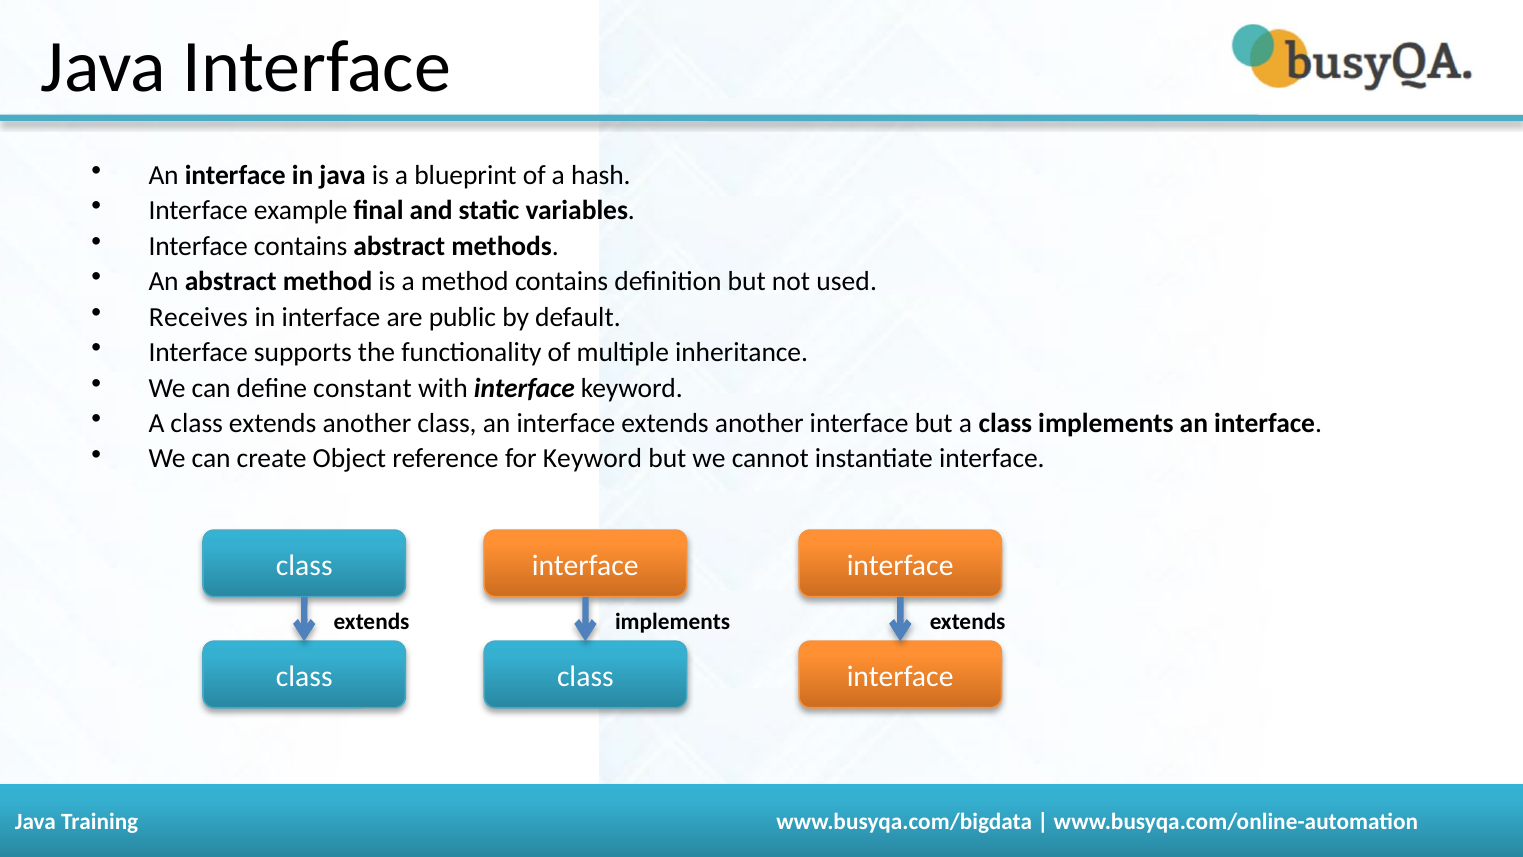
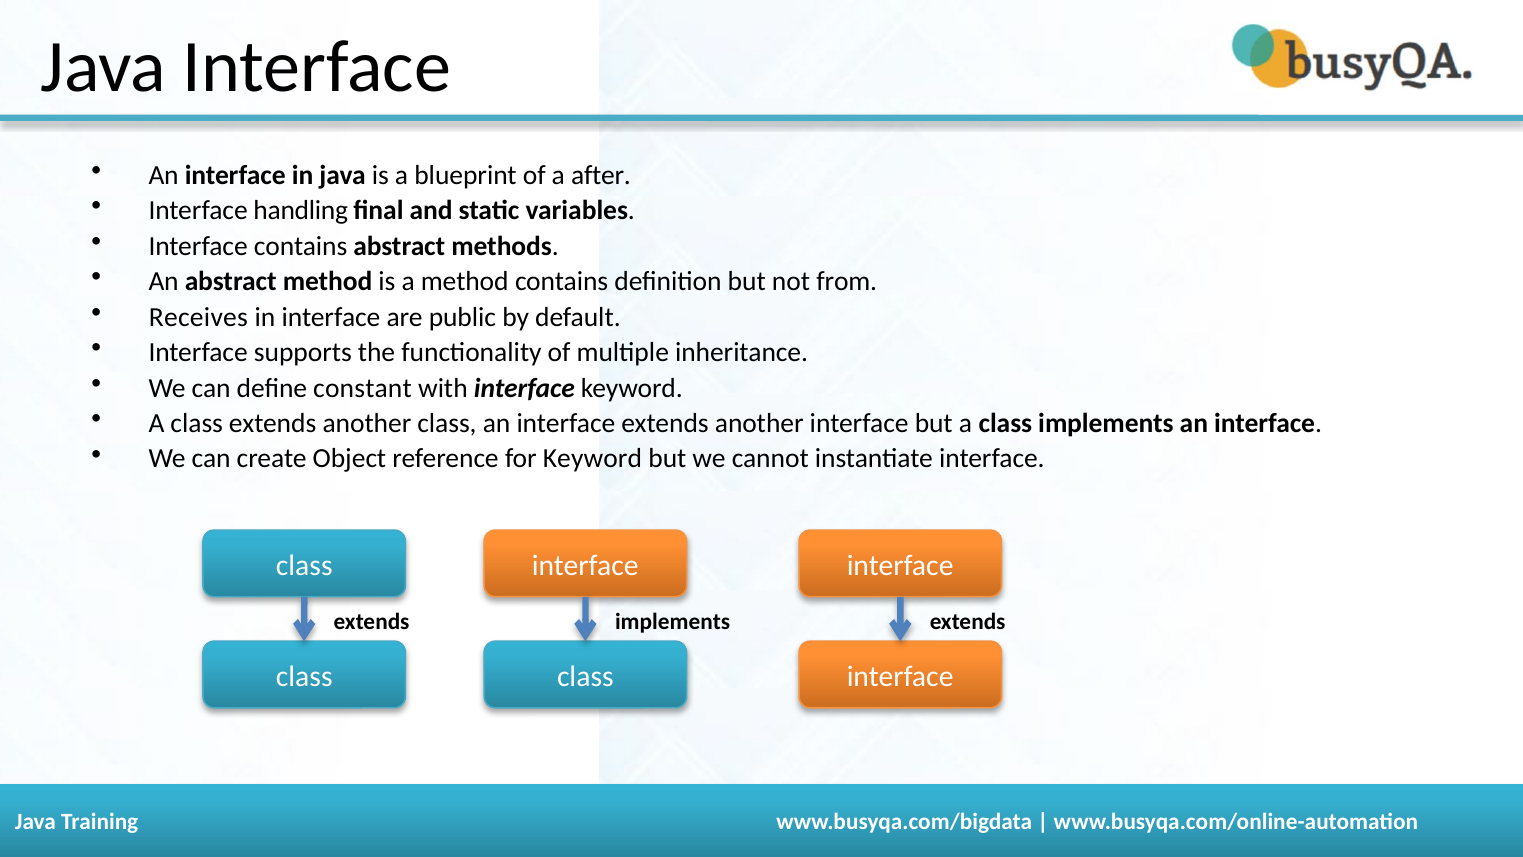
hash: hash -> after
example: example -> handling
used: used -> from
